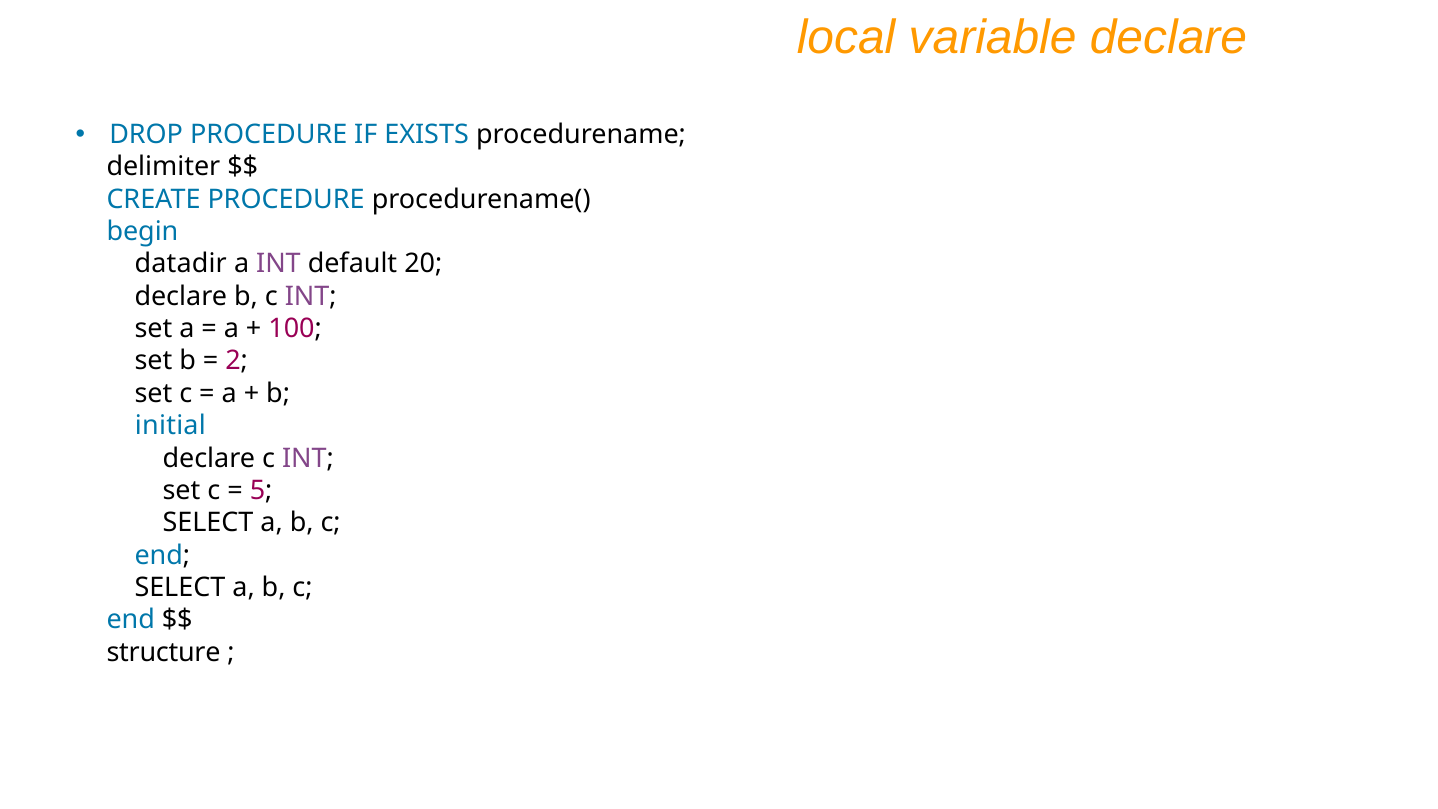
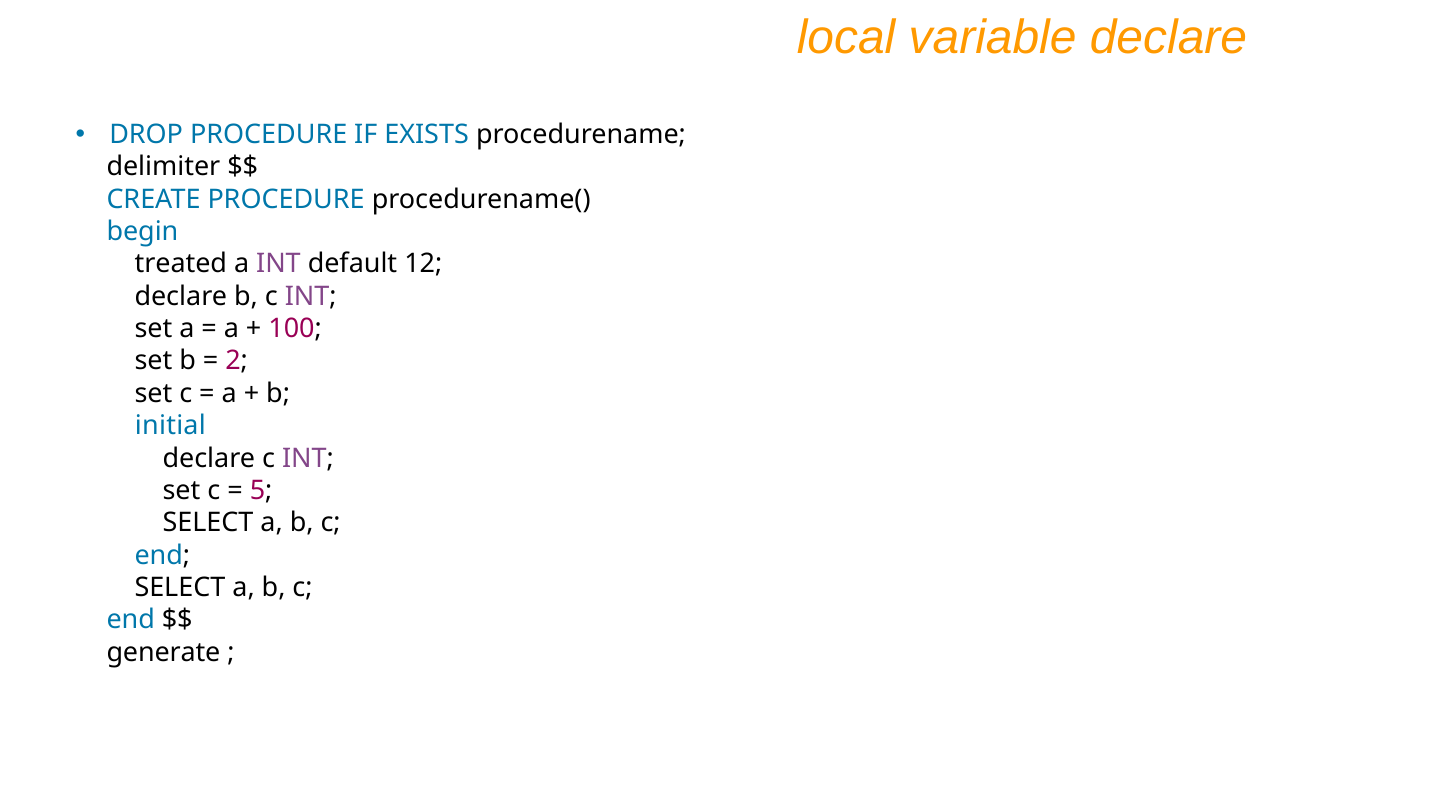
datadir: datadir -> treated
20: 20 -> 12
structure: structure -> generate
